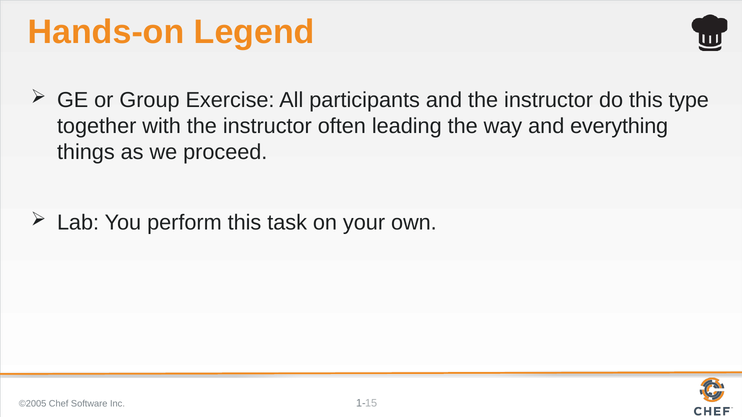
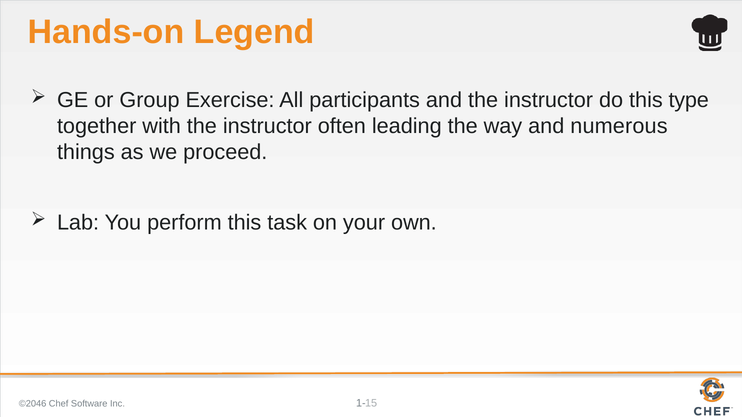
everything: everything -> numerous
©2005: ©2005 -> ©2046
